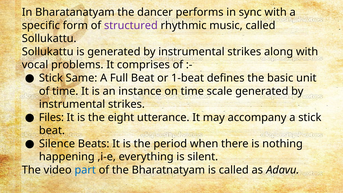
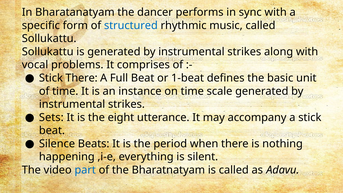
structured colour: purple -> blue
Stick Same: Same -> There
Files: Files -> Sets
